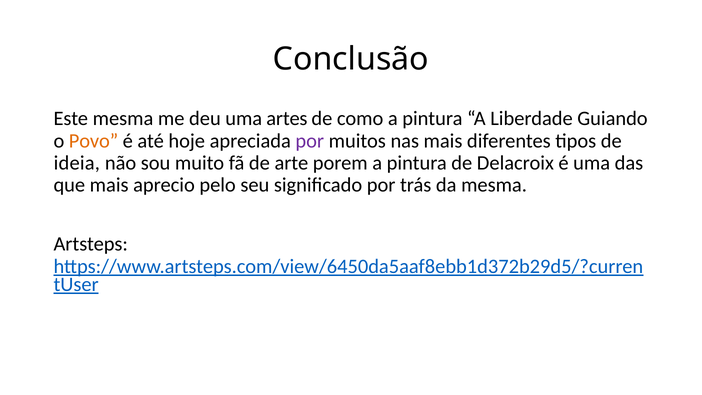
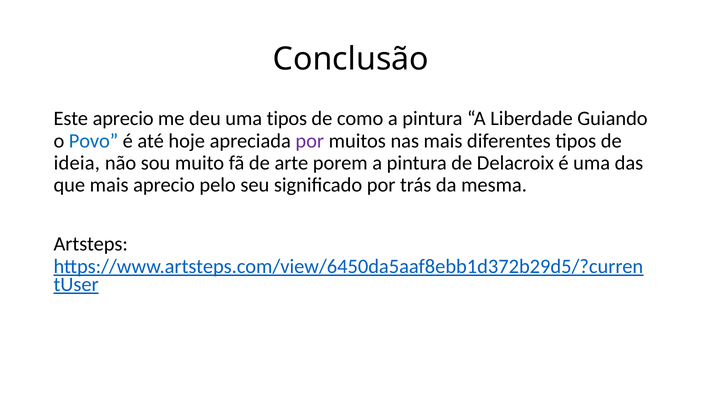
Este mesma: mesma -> aprecio
uma artes: artes -> tipos
Povo colour: orange -> blue
